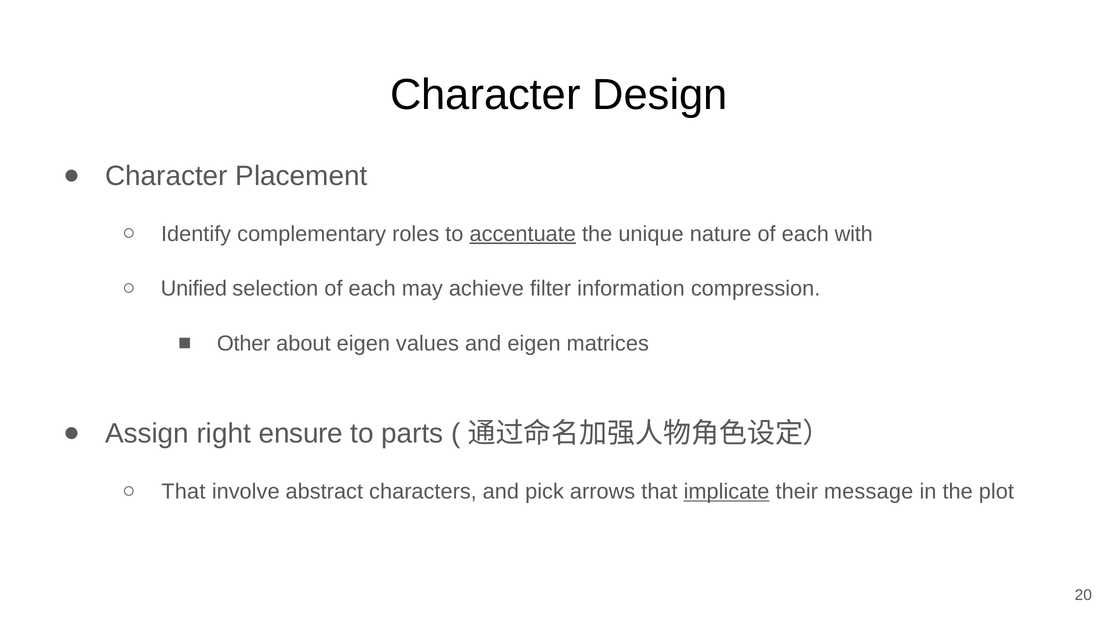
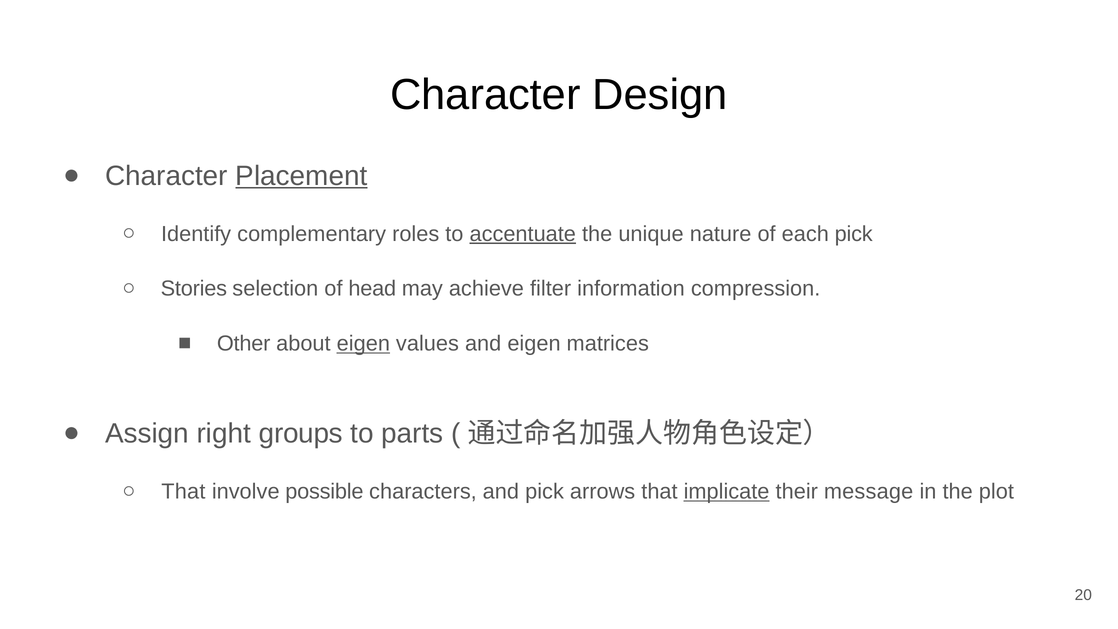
Placement underline: none -> present
each with: with -> pick
Unified: Unified -> Stories
selection of each: each -> head
eigen at (363, 343) underline: none -> present
ensure: ensure -> groups
abstract: abstract -> possible
